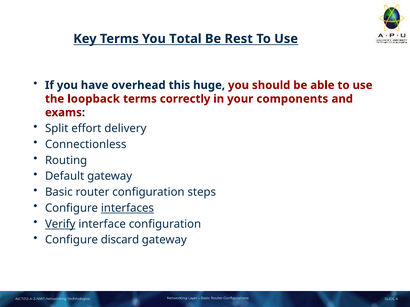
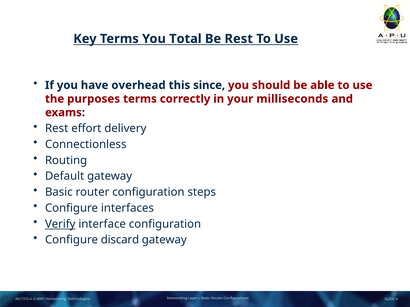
huge: huge -> since
loopback: loopback -> purposes
components: components -> milliseconds
Split at (57, 129): Split -> Rest
interfaces underline: present -> none
